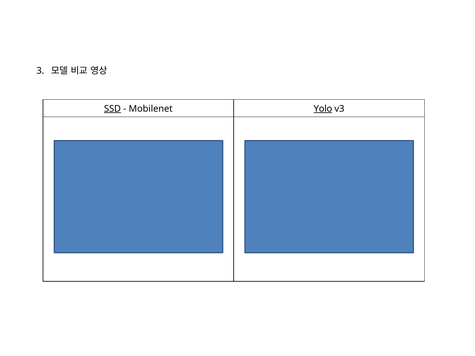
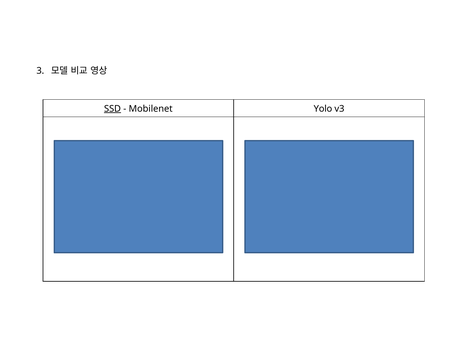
Yolo underline: present -> none
